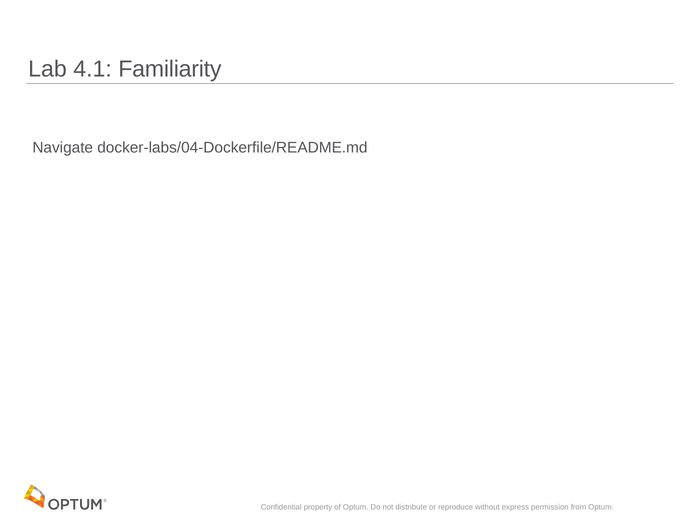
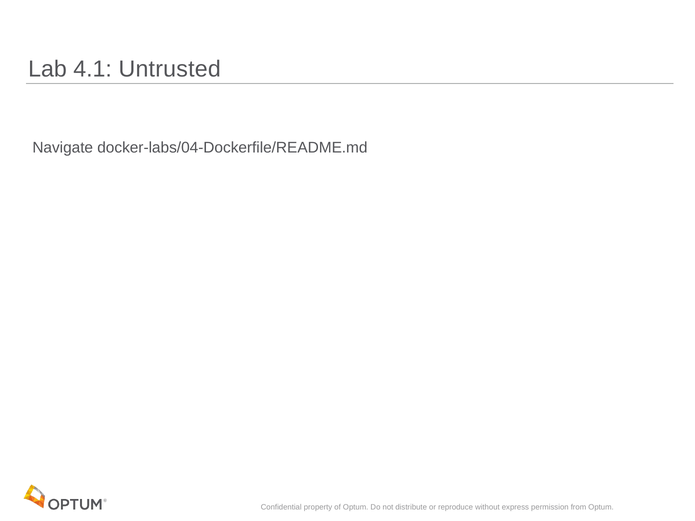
Familiarity: Familiarity -> Untrusted
